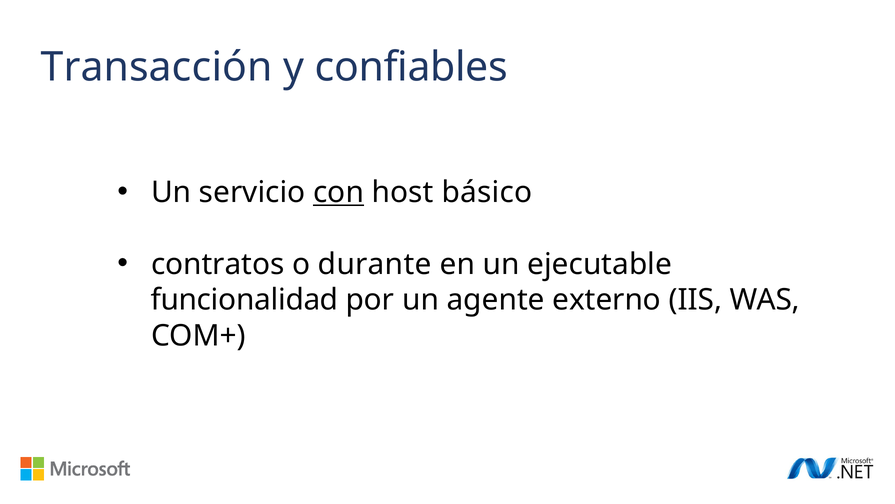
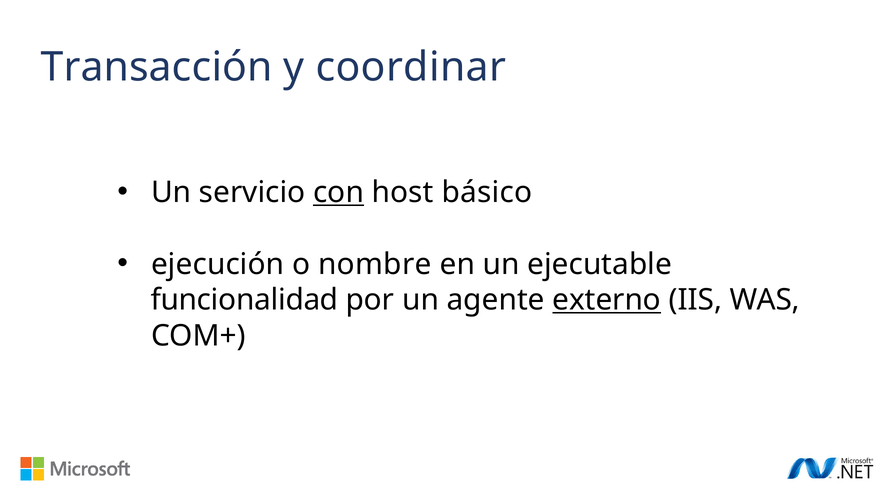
confiables: confiables -> coordinar
contratos: contratos -> ejecución
durante: durante -> nombre
externo underline: none -> present
